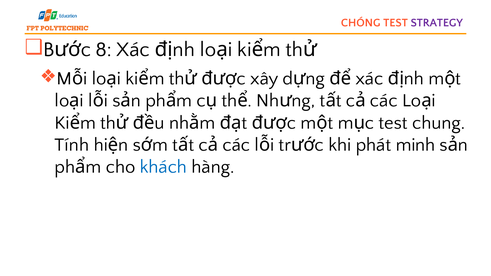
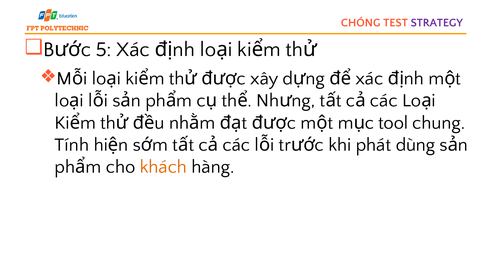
8: 8 -> 5
test at (393, 123): test -> tool
minh: minh -> dùng
khách colour: blue -> orange
